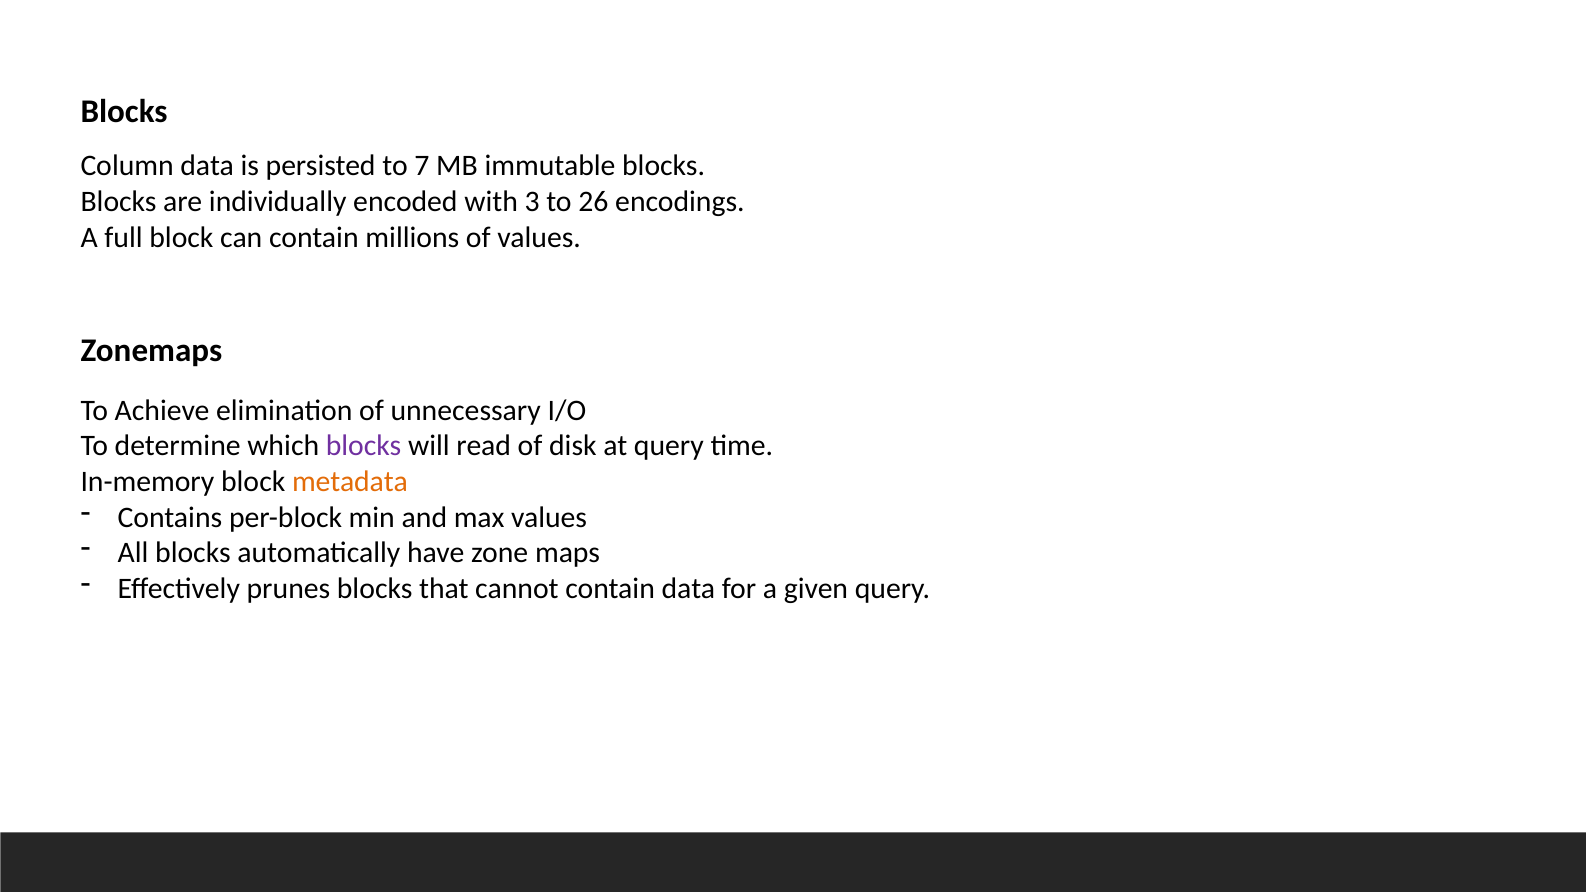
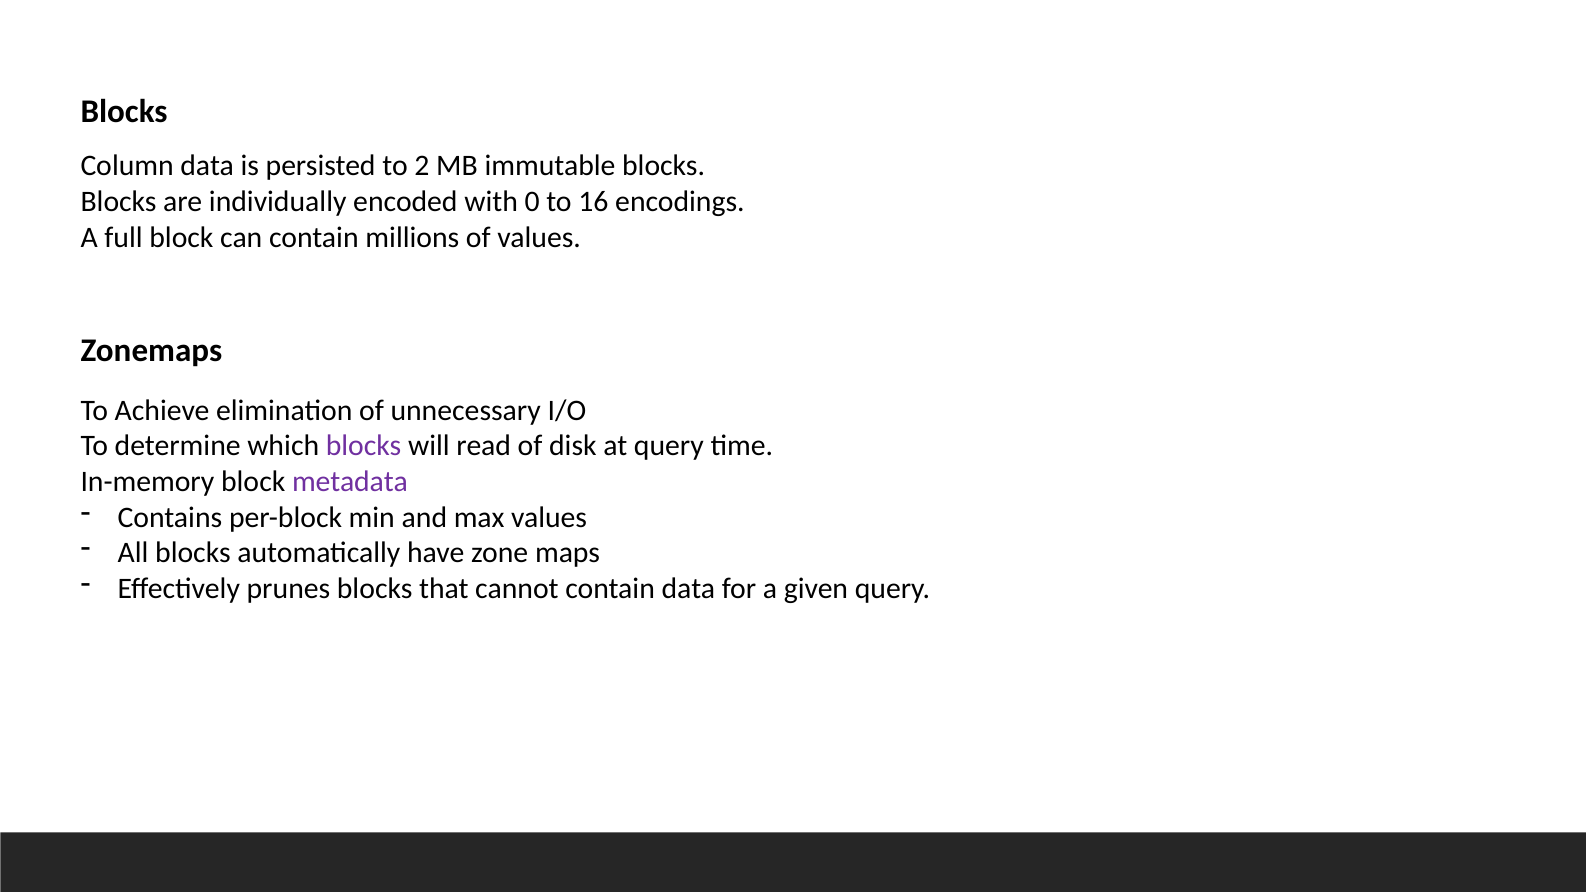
7: 7 -> 2
3: 3 -> 0
26: 26 -> 16
metadata colour: orange -> purple
